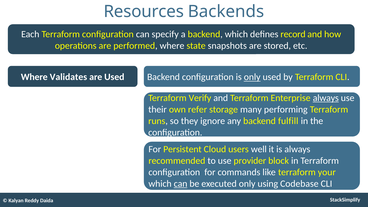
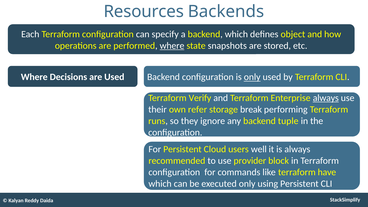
record: record -> object
where at (172, 46) underline: none -> present
Validates: Validates -> Decisions
many: many -> break
fulfill: fulfill -> tuple
your: your -> have
can at (181, 184) underline: present -> none
using Codebase: Codebase -> Persistent
